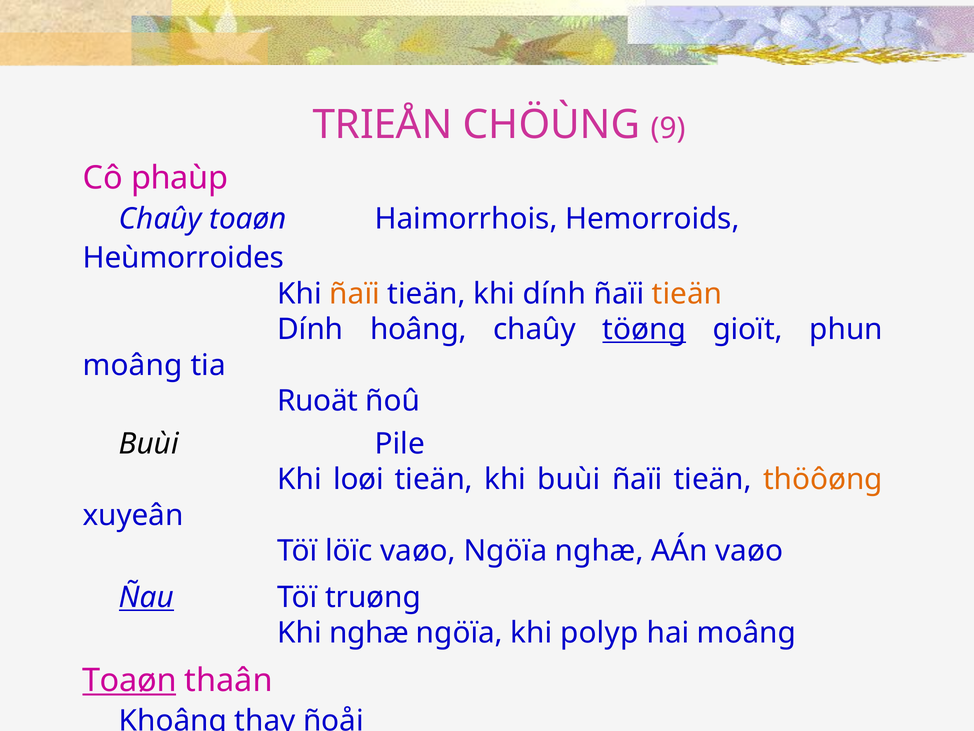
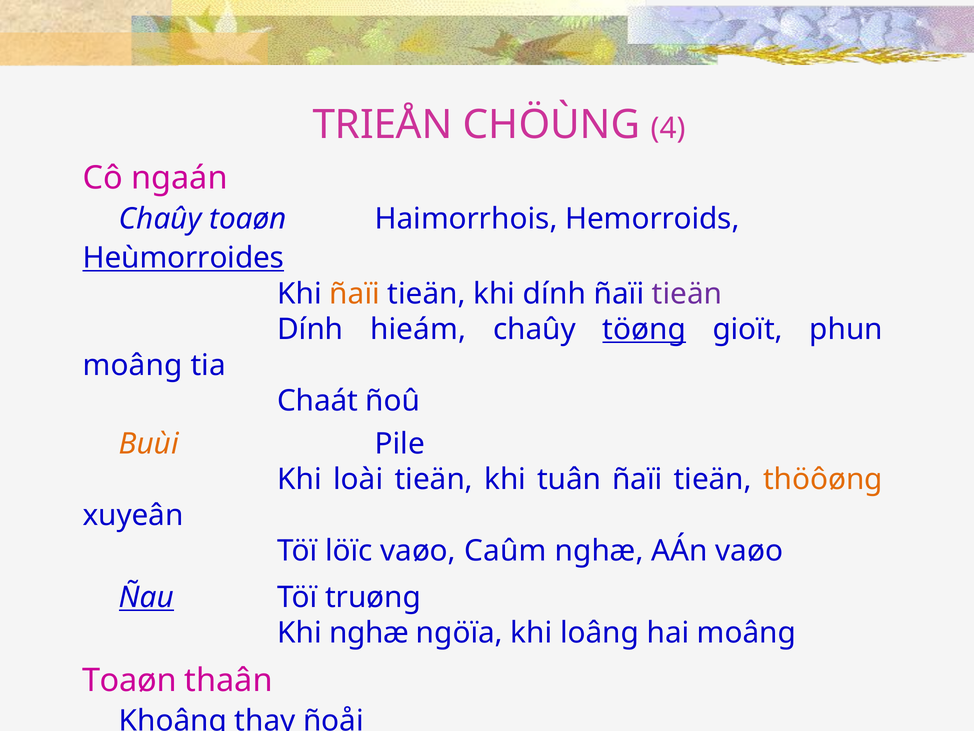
9: 9 -> 4
phaùp: phaùp -> ngaán
Heùmorroides underline: none -> present
tieän at (687, 294) colour: orange -> purple
hoâng: hoâng -> hieám
Ruoät: Ruoät -> Chaát
Buùi at (149, 443) colour: black -> orange
loøi: loøi -> loài
khi buùi: buùi -> tuân
vaøo Ngöïa: Ngöïa -> Caûm
polyp: polyp -> loâng
Toaøn at (129, 680) underline: present -> none
